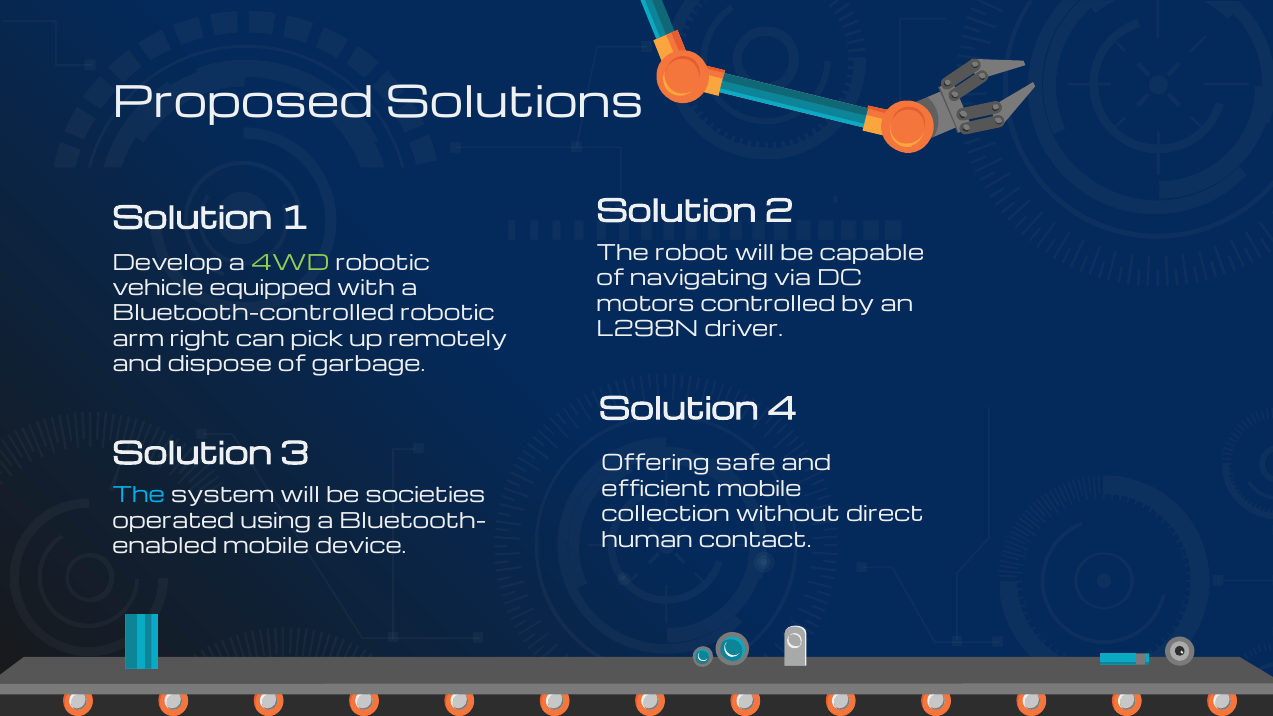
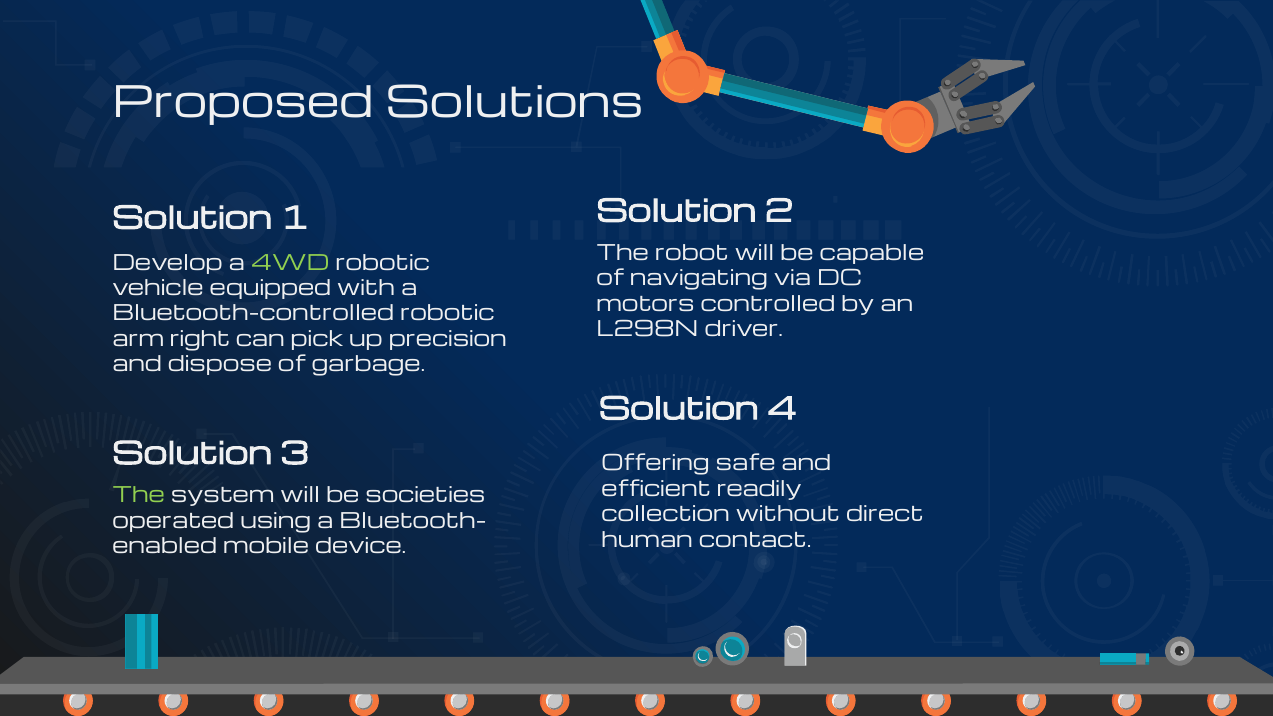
remotely: remotely -> precision
efficient mobile: mobile -> readily
The at (139, 496) colour: light blue -> light green
